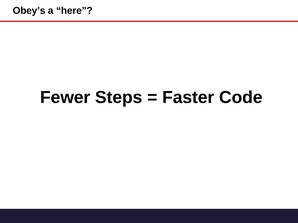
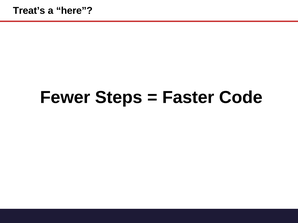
Obey’s: Obey’s -> Treat’s
